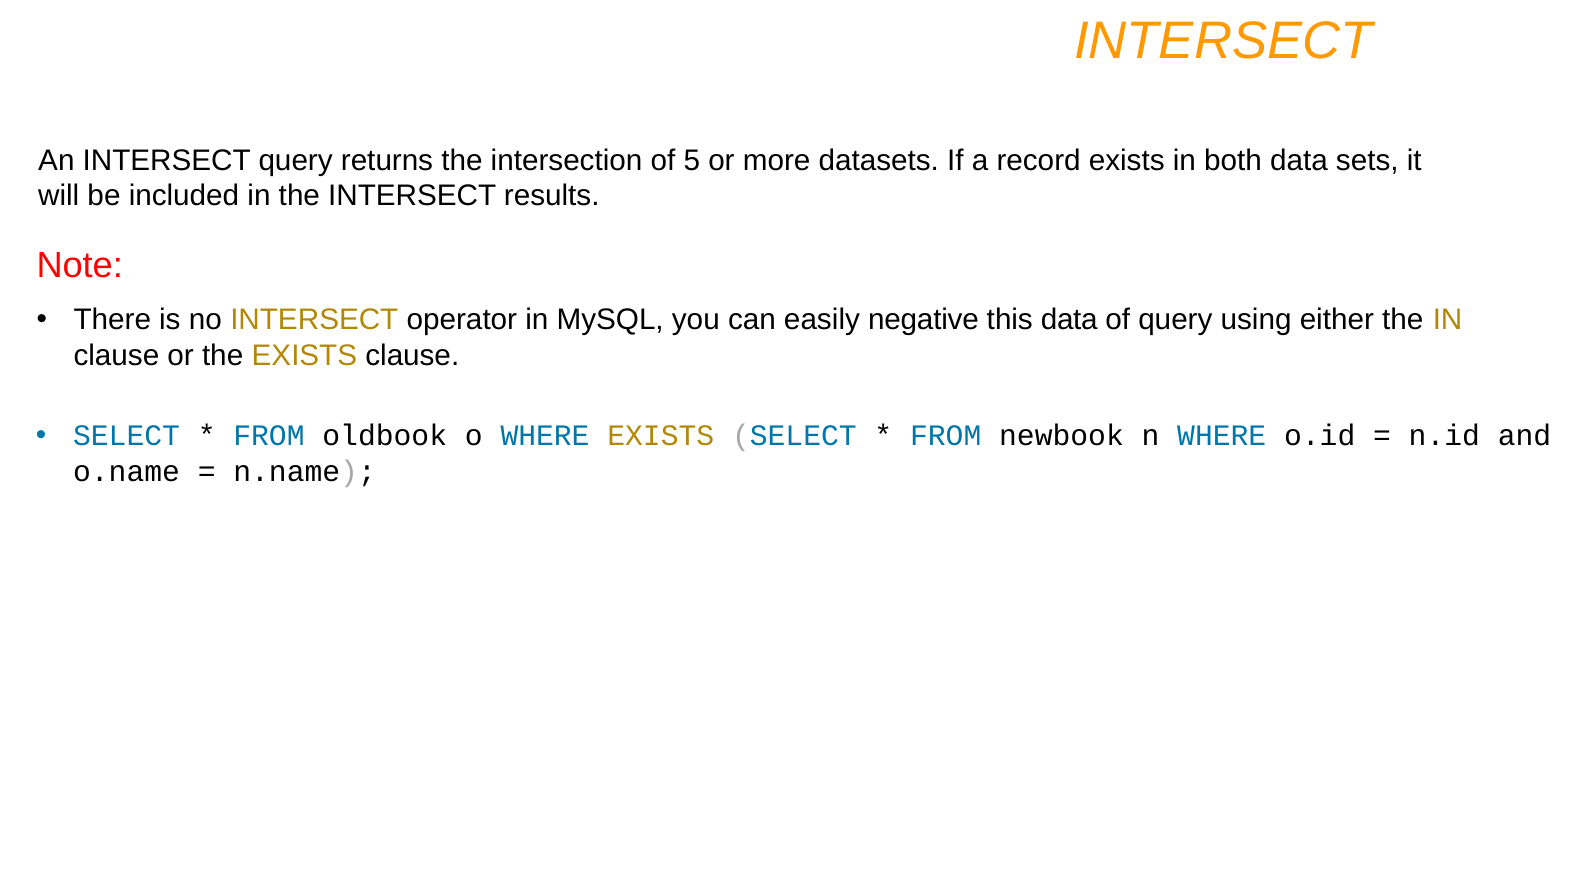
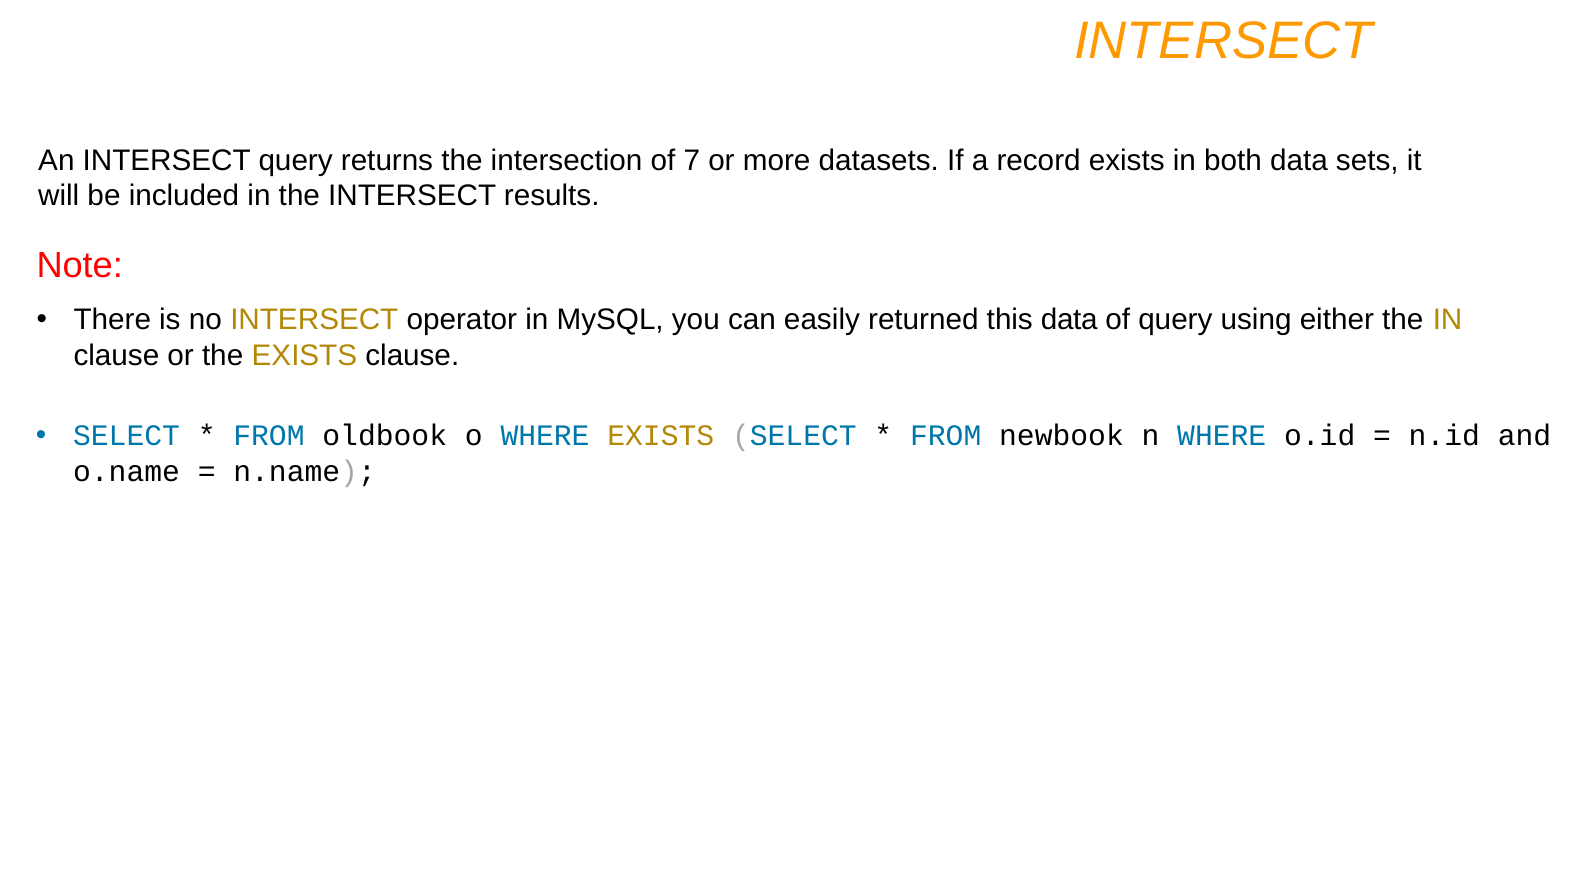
5: 5 -> 7
negative: negative -> returned
